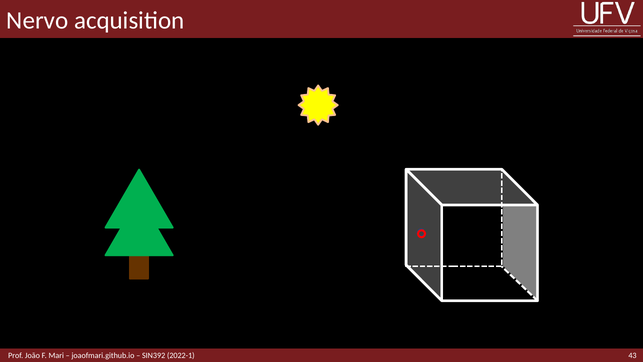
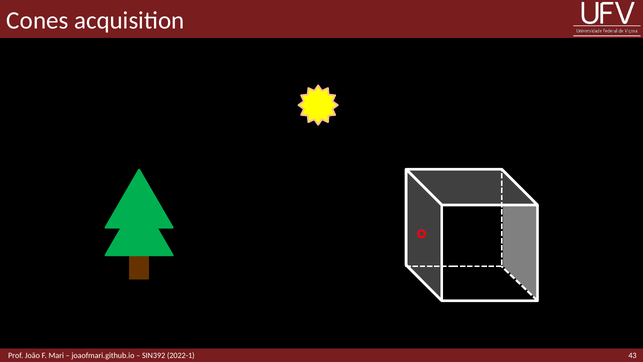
Nervo: Nervo -> Cones
